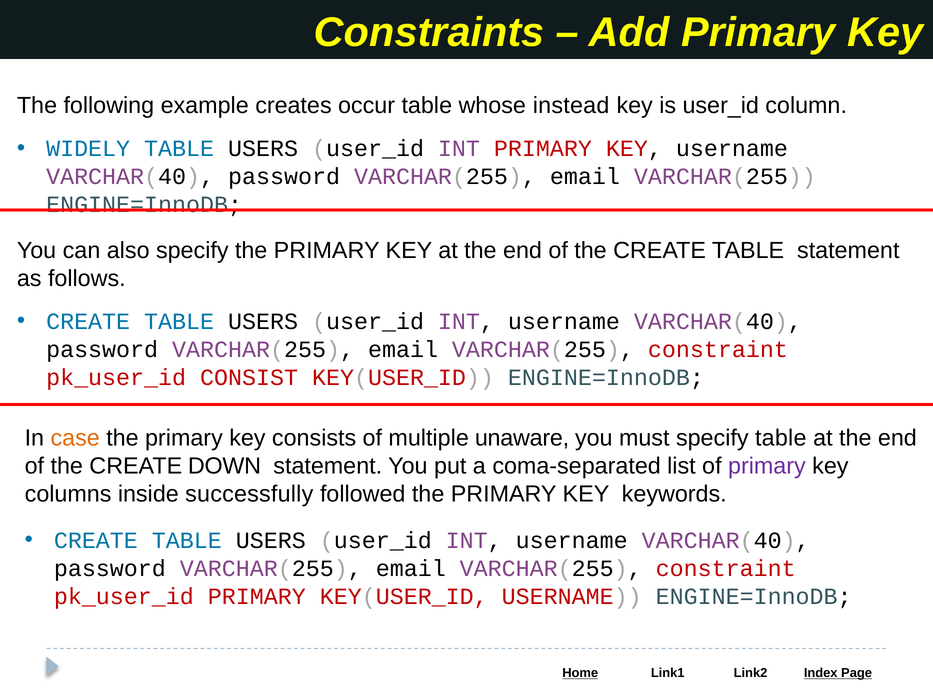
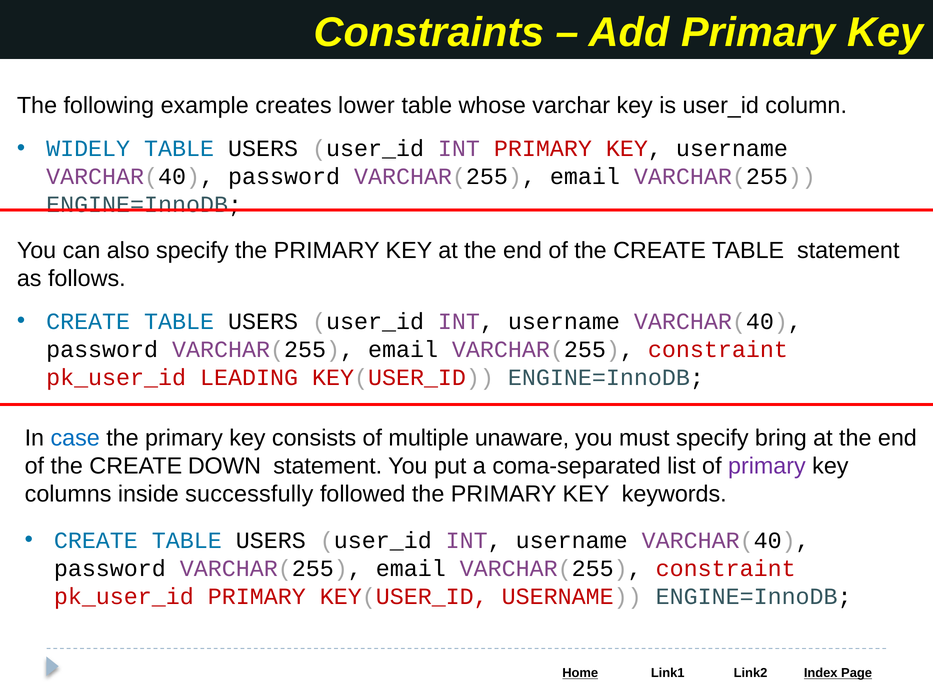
occur: occur -> lower
instead: instead -> varchar
CONSIST: CONSIST -> LEADING
case colour: orange -> blue
specify table: table -> bring
